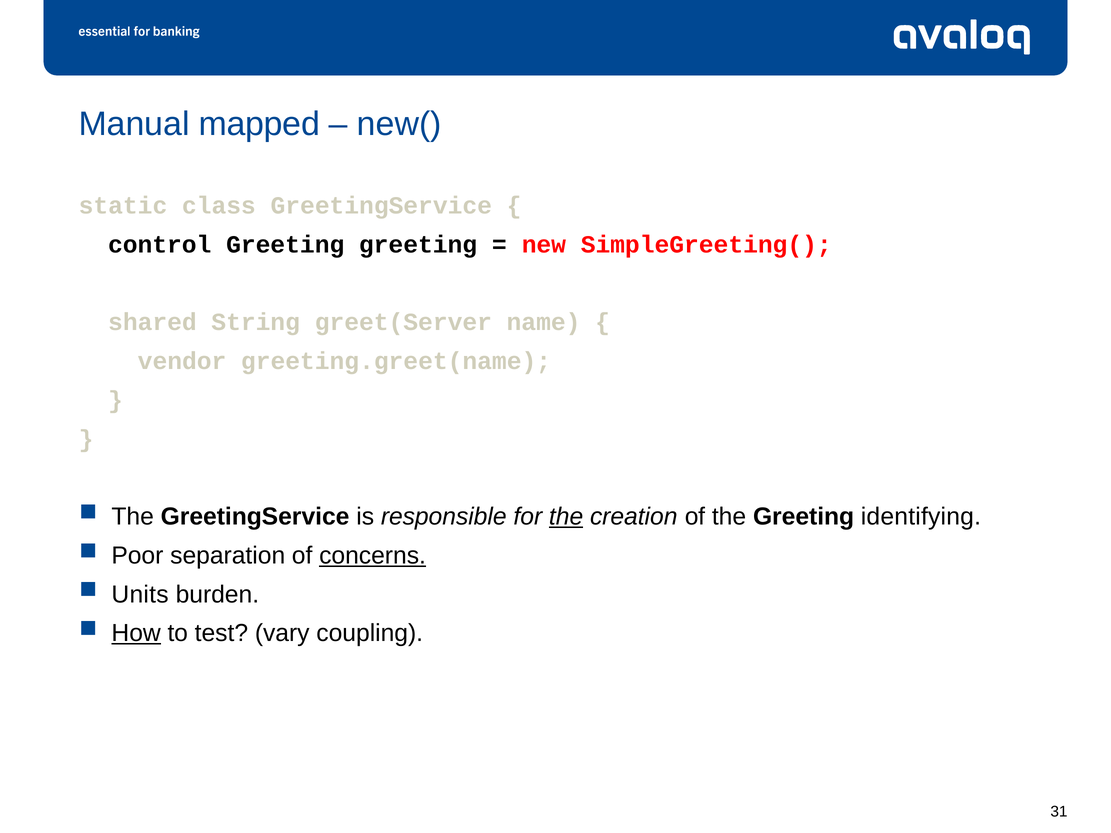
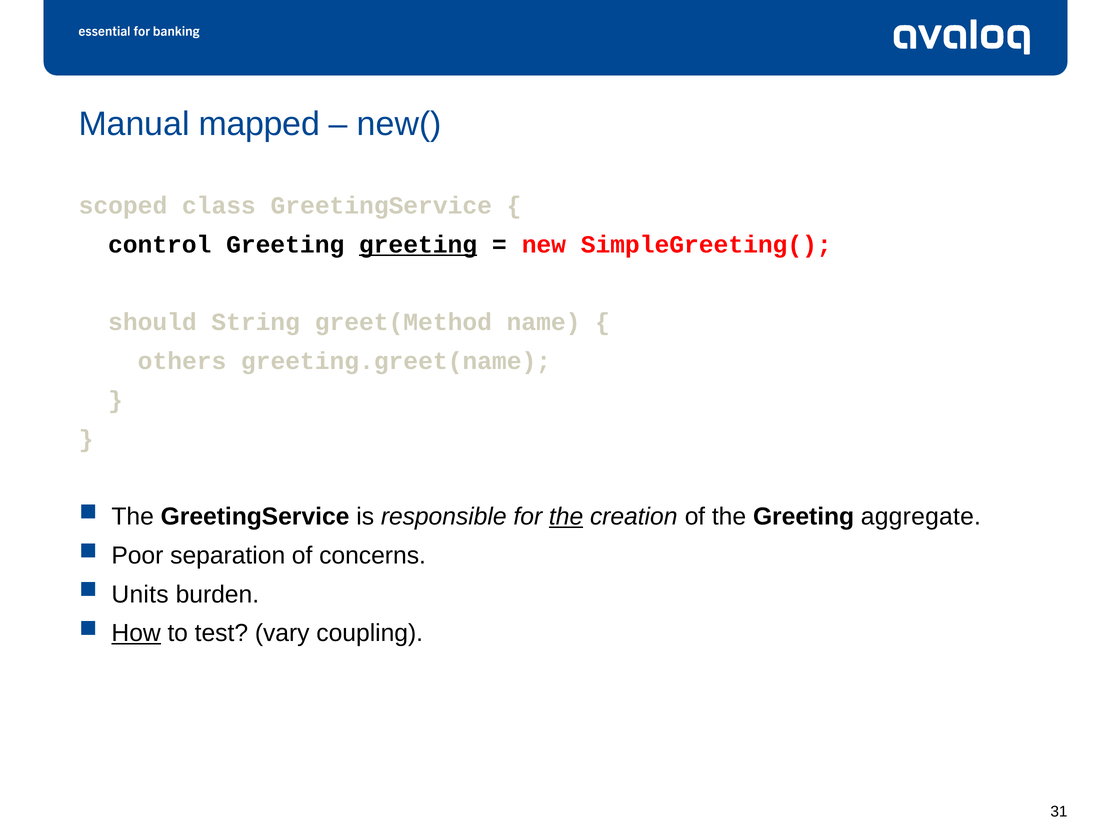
static: static -> scoped
greeting at (418, 245) underline: none -> present
shared: shared -> should
greet(Server: greet(Server -> greet(Method
vendor: vendor -> others
identifying: identifying -> aggregate
concerns underline: present -> none
